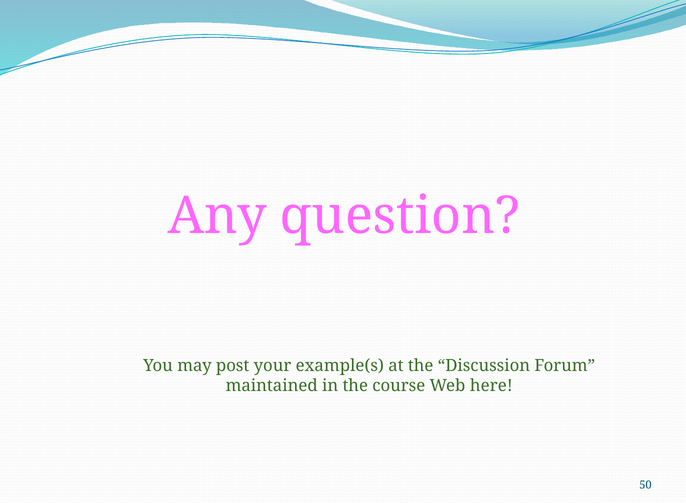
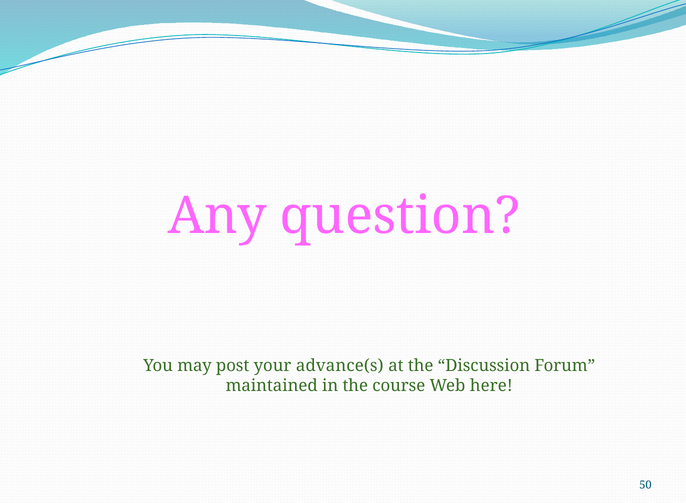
example(s: example(s -> advance(s
